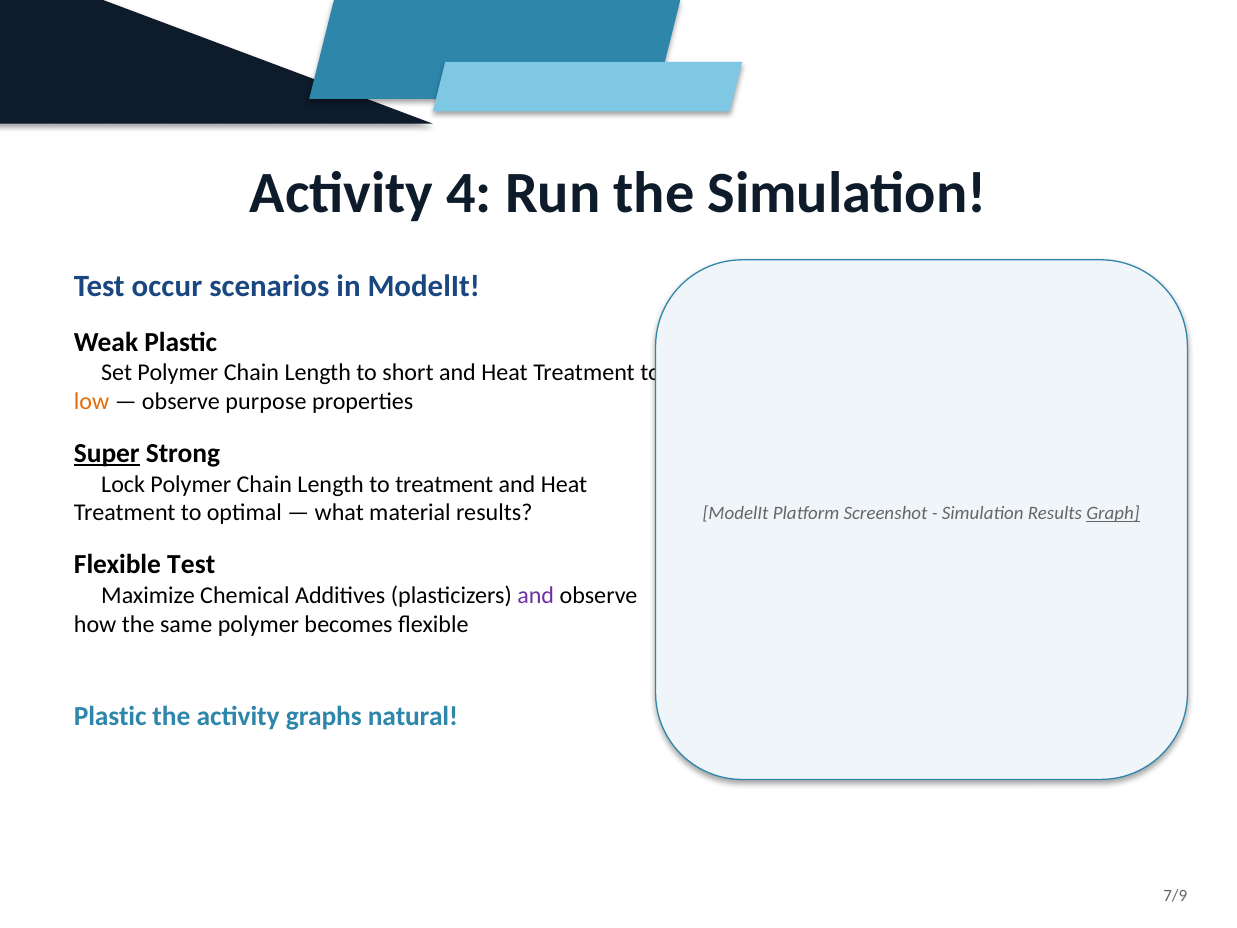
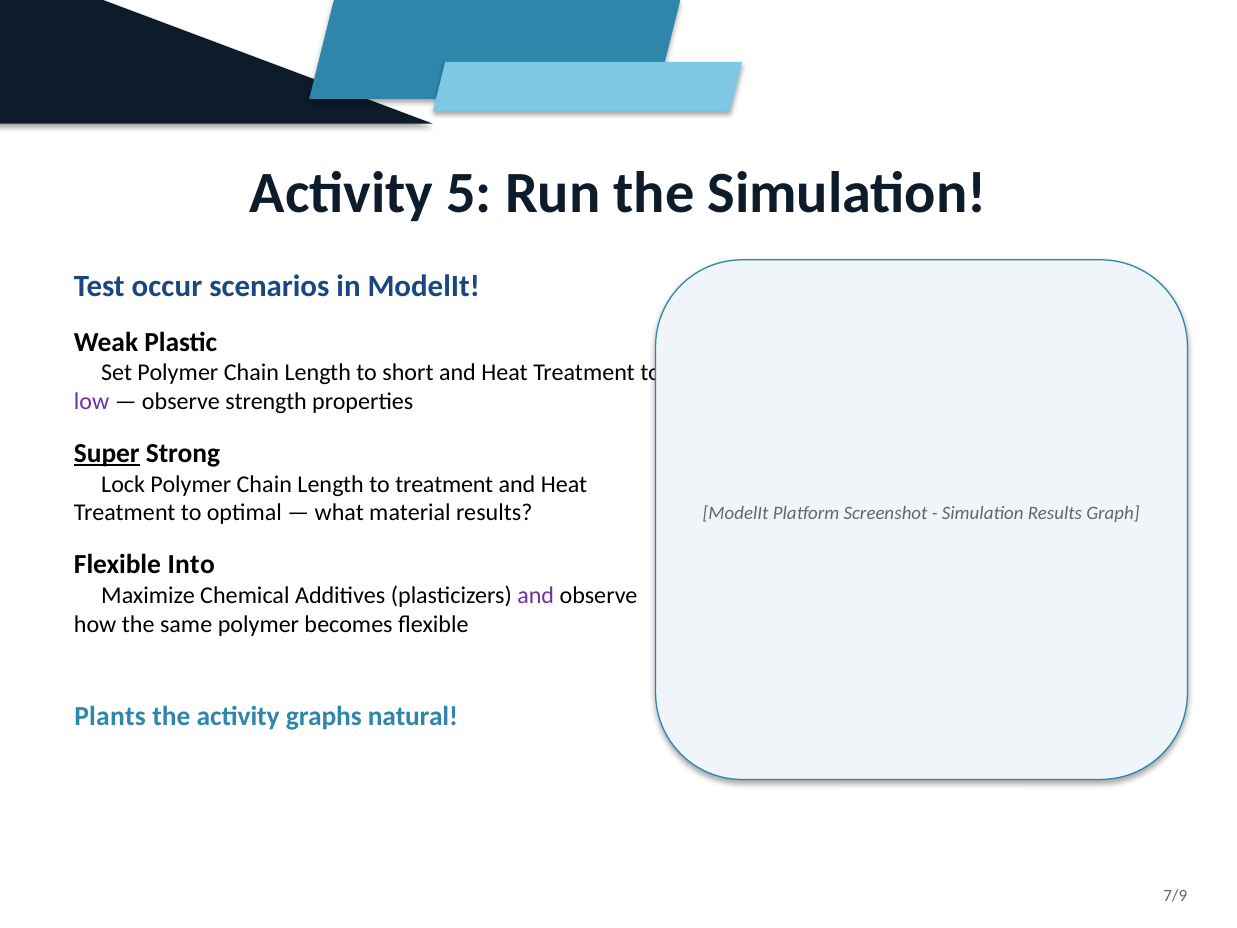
4: 4 -> 5
low colour: orange -> purple
purpose: purpose -> strength
Graph underline: present -> none
Flexible Test: Test -> Into
Plastic at (110, 716): Plastic -> Plants
